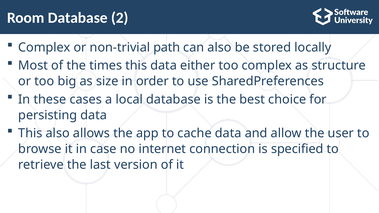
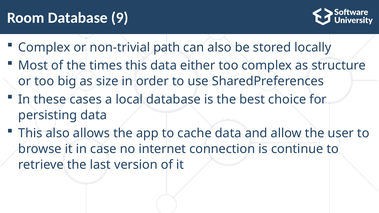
2: 2 -> 9
specified: specified -> continue
